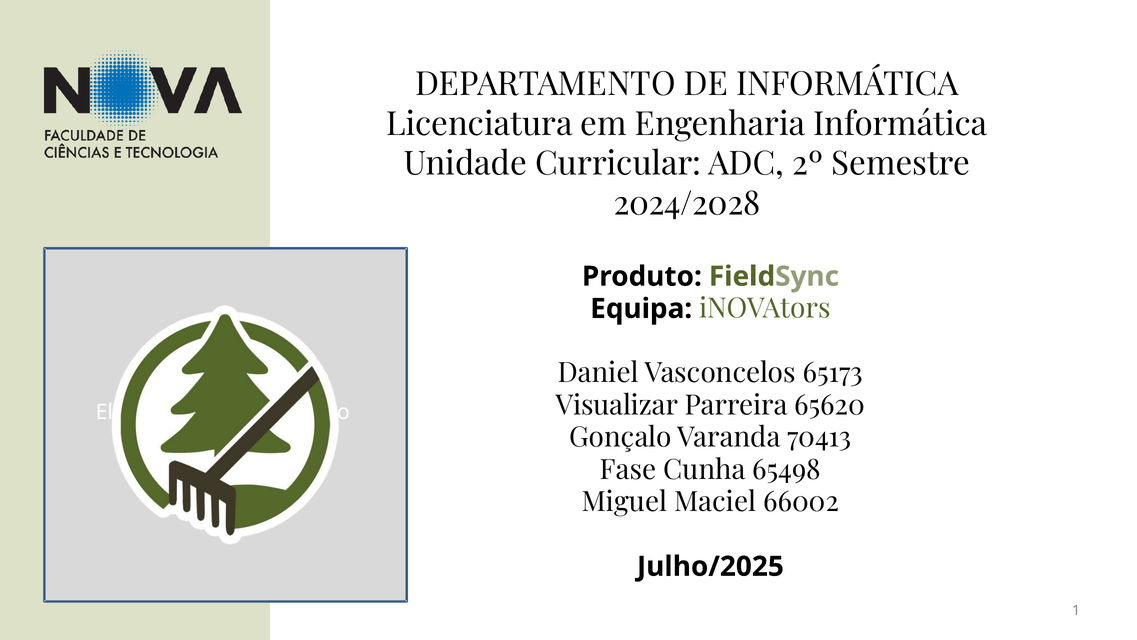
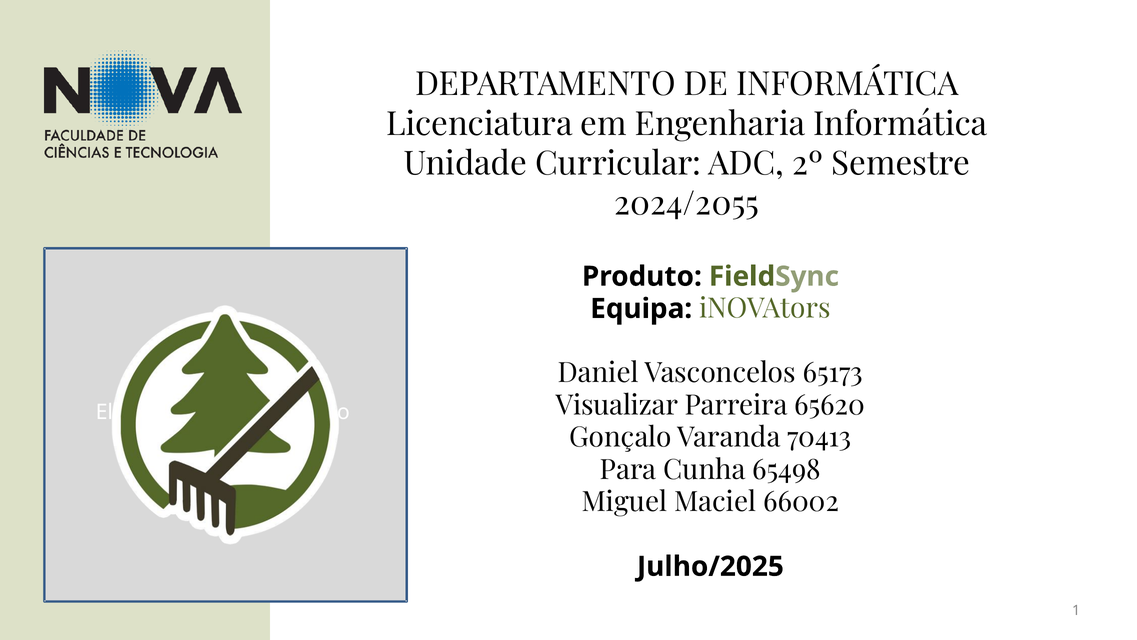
2024/2028: 2024/2028 -> 2024/2055
Fase: Fase -> Para
